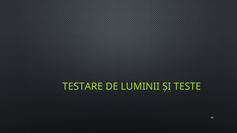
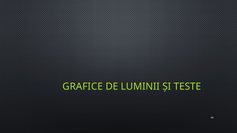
TESTARE: TESTARE -> GRAFICE
